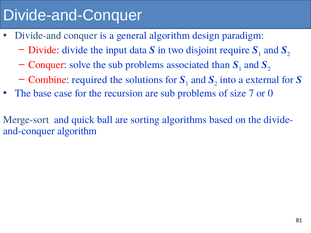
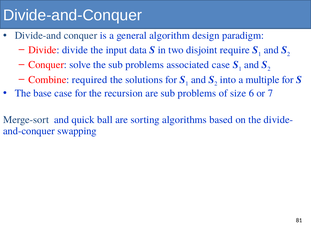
associated than: than -> case
external: external -> multiple
7: 7 -> 6
0: 0 -> 7
algorithm at (77, 131): algorithm -> swapping
